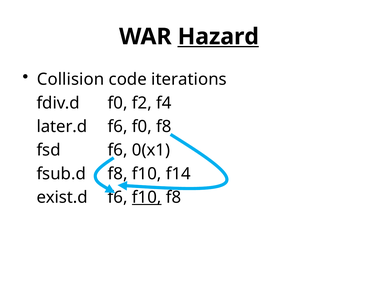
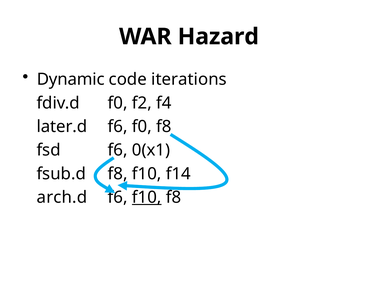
Hazard underline: present -> none
Collision: Collision -> Dynamic
exist.d: exist.d -> arch.d
